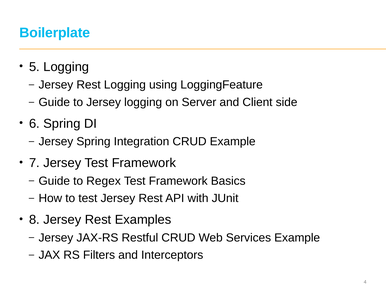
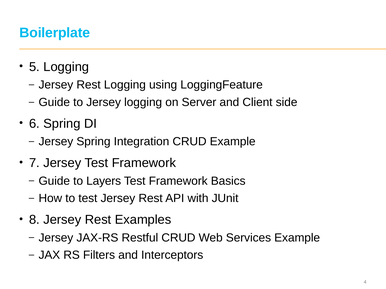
Regex: Regex -> Layers
